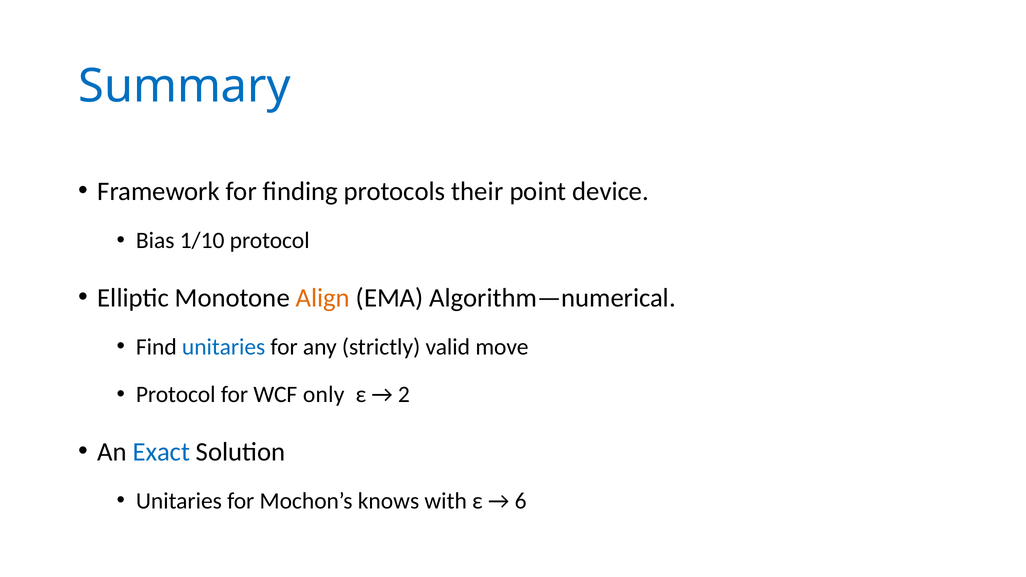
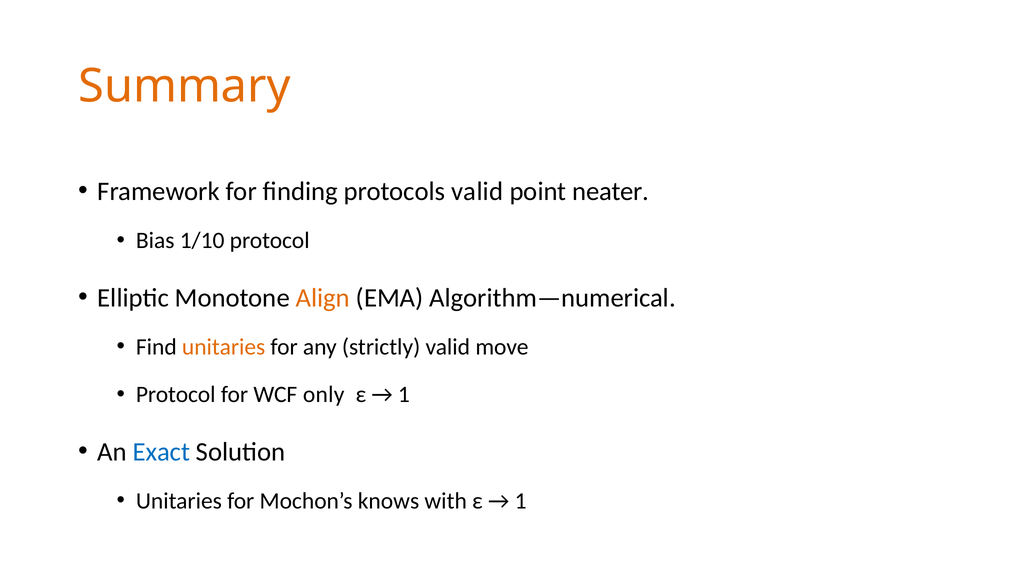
Summary colour: blue -> orange
protocols their: their -> valid
device: device -> neater
unitaries at (224, 347) colour: blue -> orange
2 at (404, 395): 2 -> 1
6 at (521, 501): 6 -> 1
